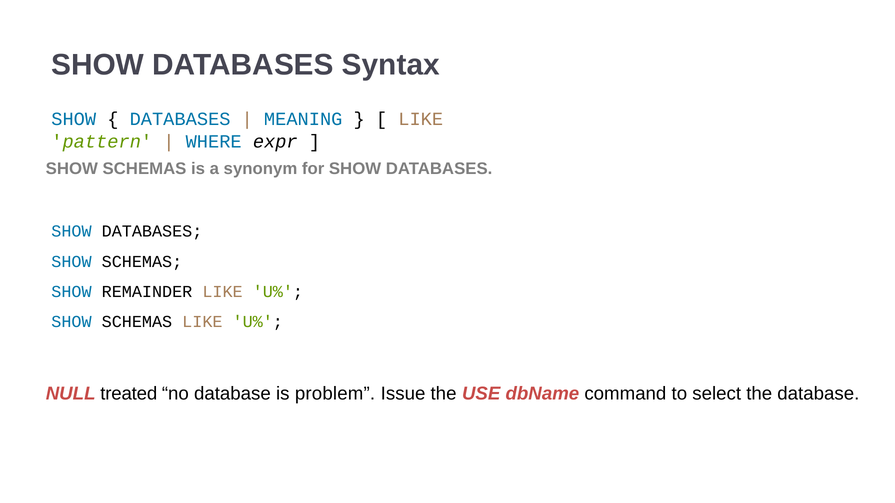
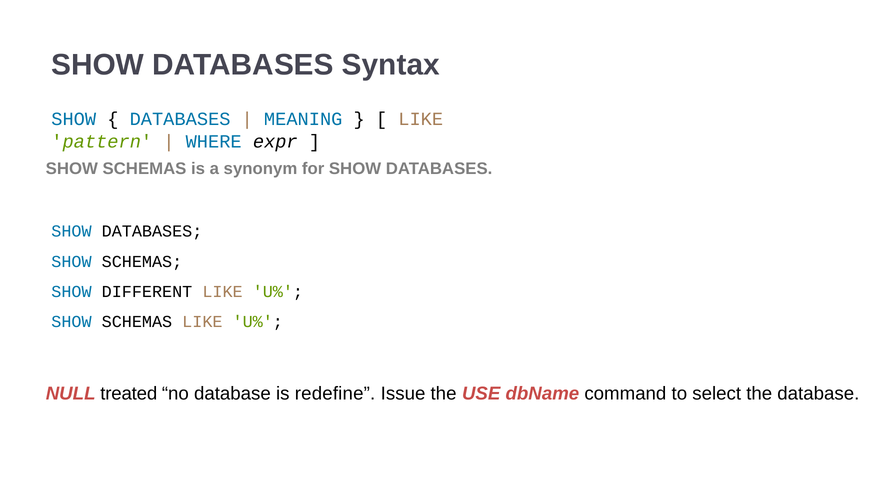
REMAINDER: REMAINDER -> DIFFERENT
problem: problem -> redefine
